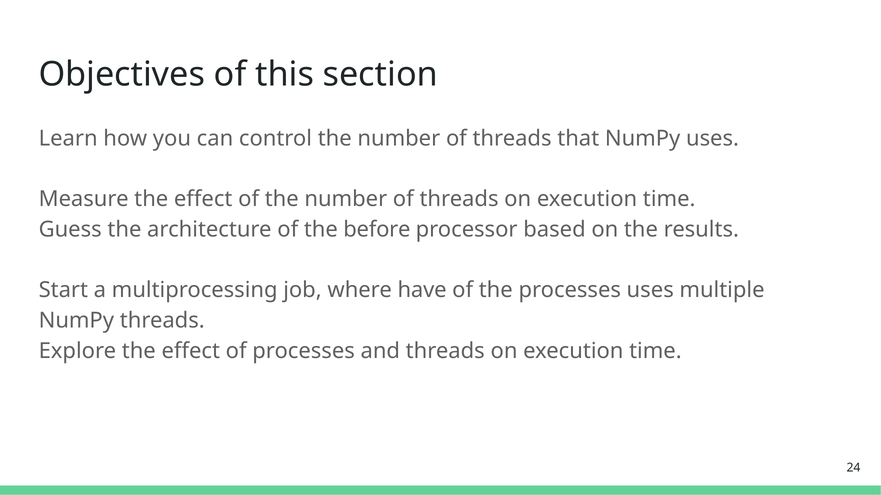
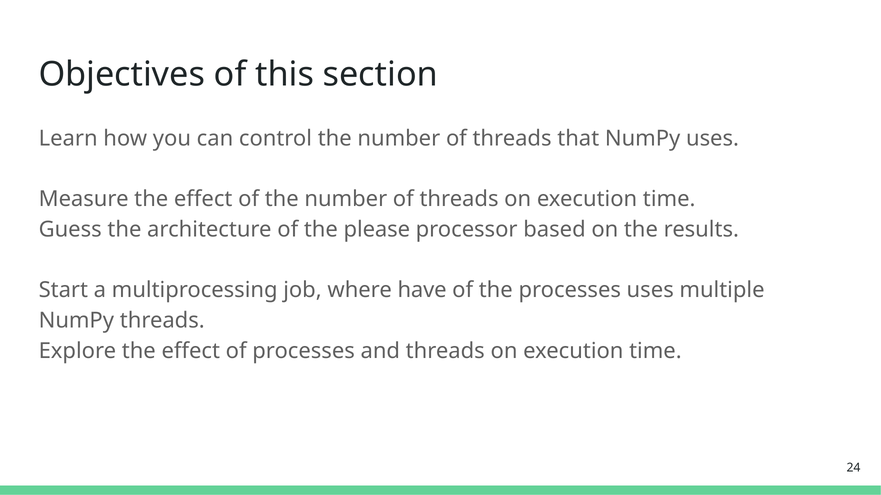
before: before -> please
